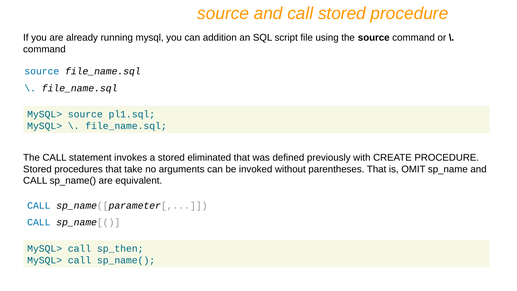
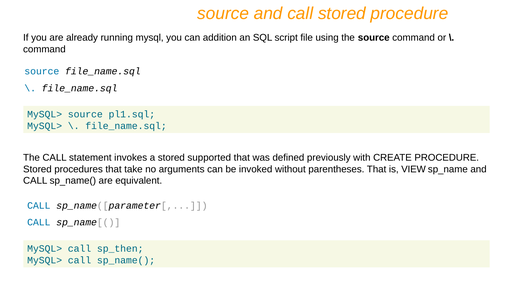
eliminated: eliminated -> supported
OMIT: OMIT -> VIEW
